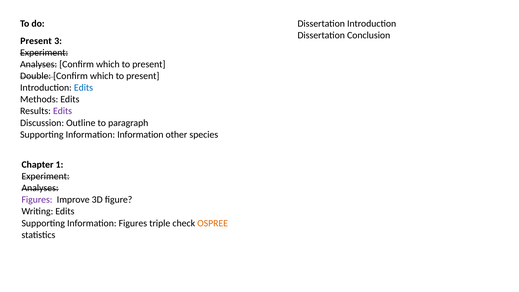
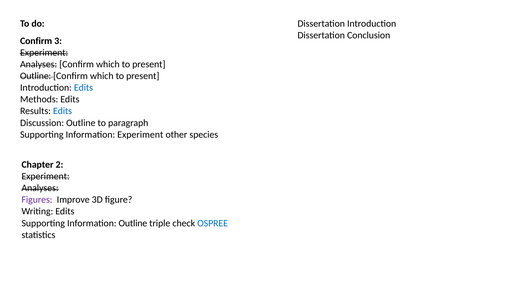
Present at (36, 41): Present -> Confirm
Double at (36, 76): Double -> Outline
Edits at (63, 111) colour: purple -> blue
Information Information: Information -> Experiment
1: 1 -> 2
Information Figures: Figures -> Outline
OSPREE colour: orange -> blue
